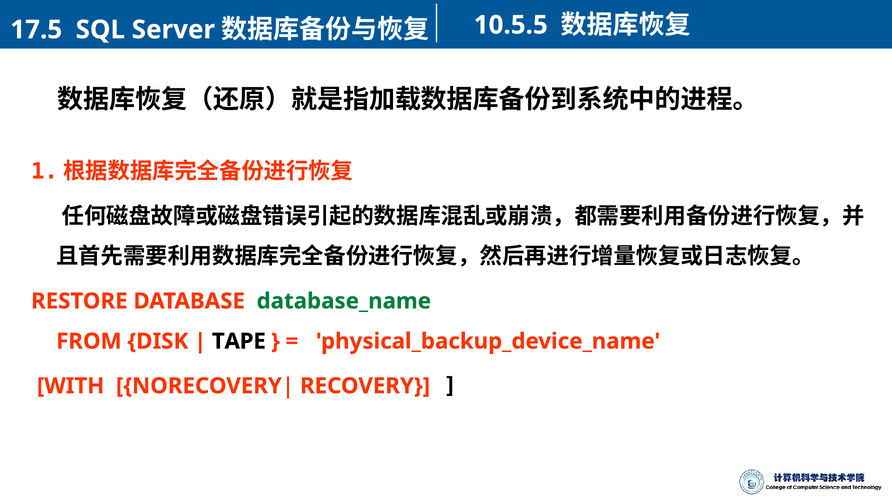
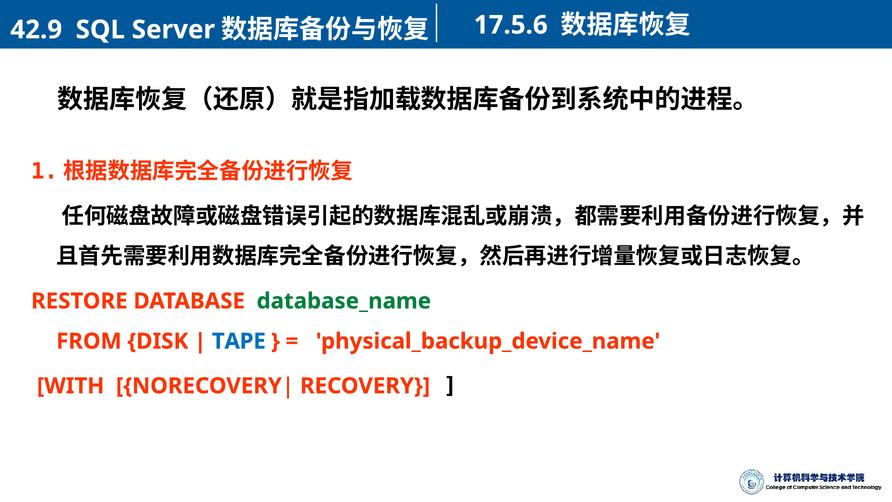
17.5: 17.5 -> 42.9
10.5.5: 10.5.5 -> 17.5.6
TAPE colour: black -> blue
